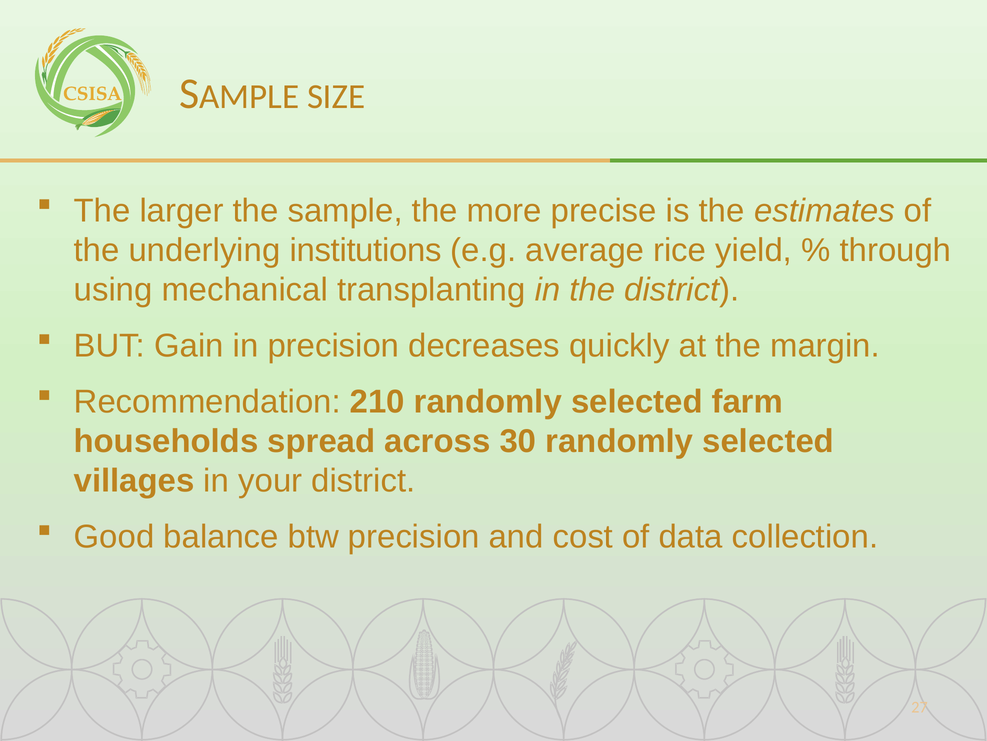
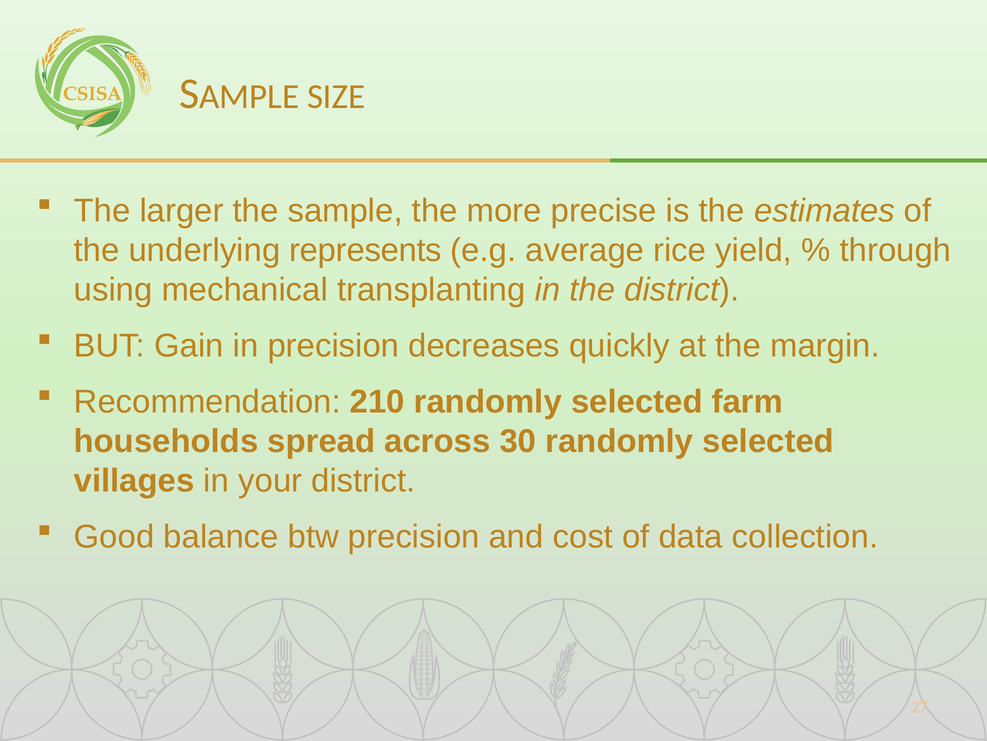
institutions: institutions -> represents
